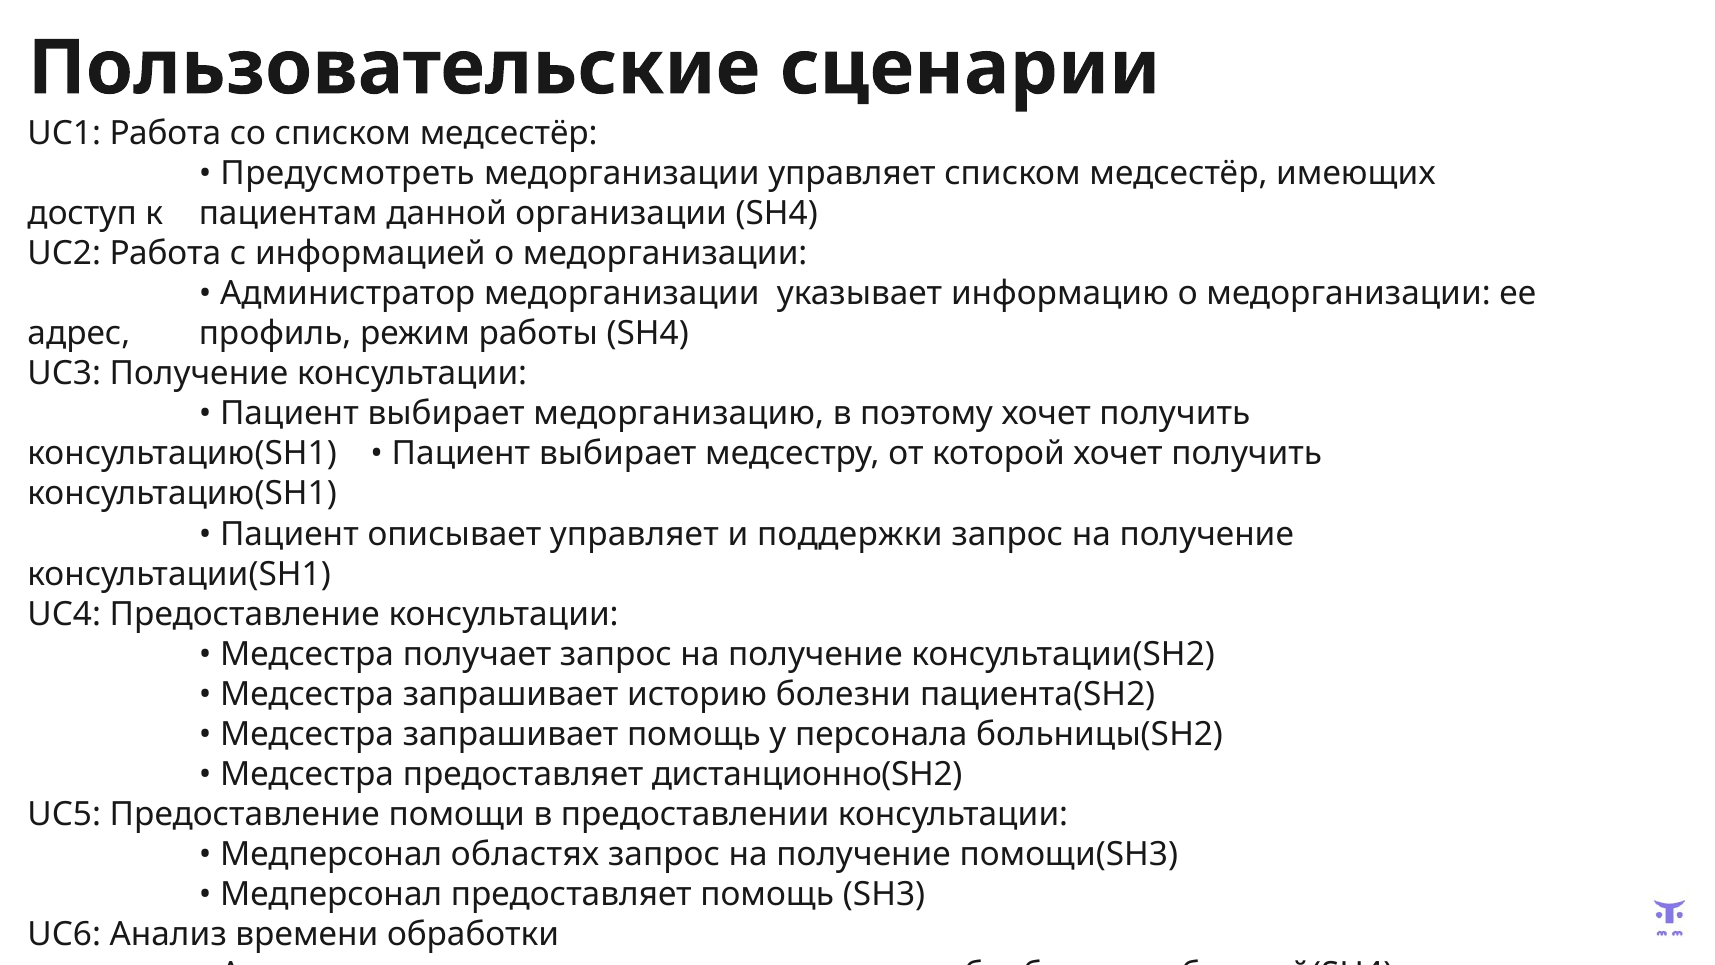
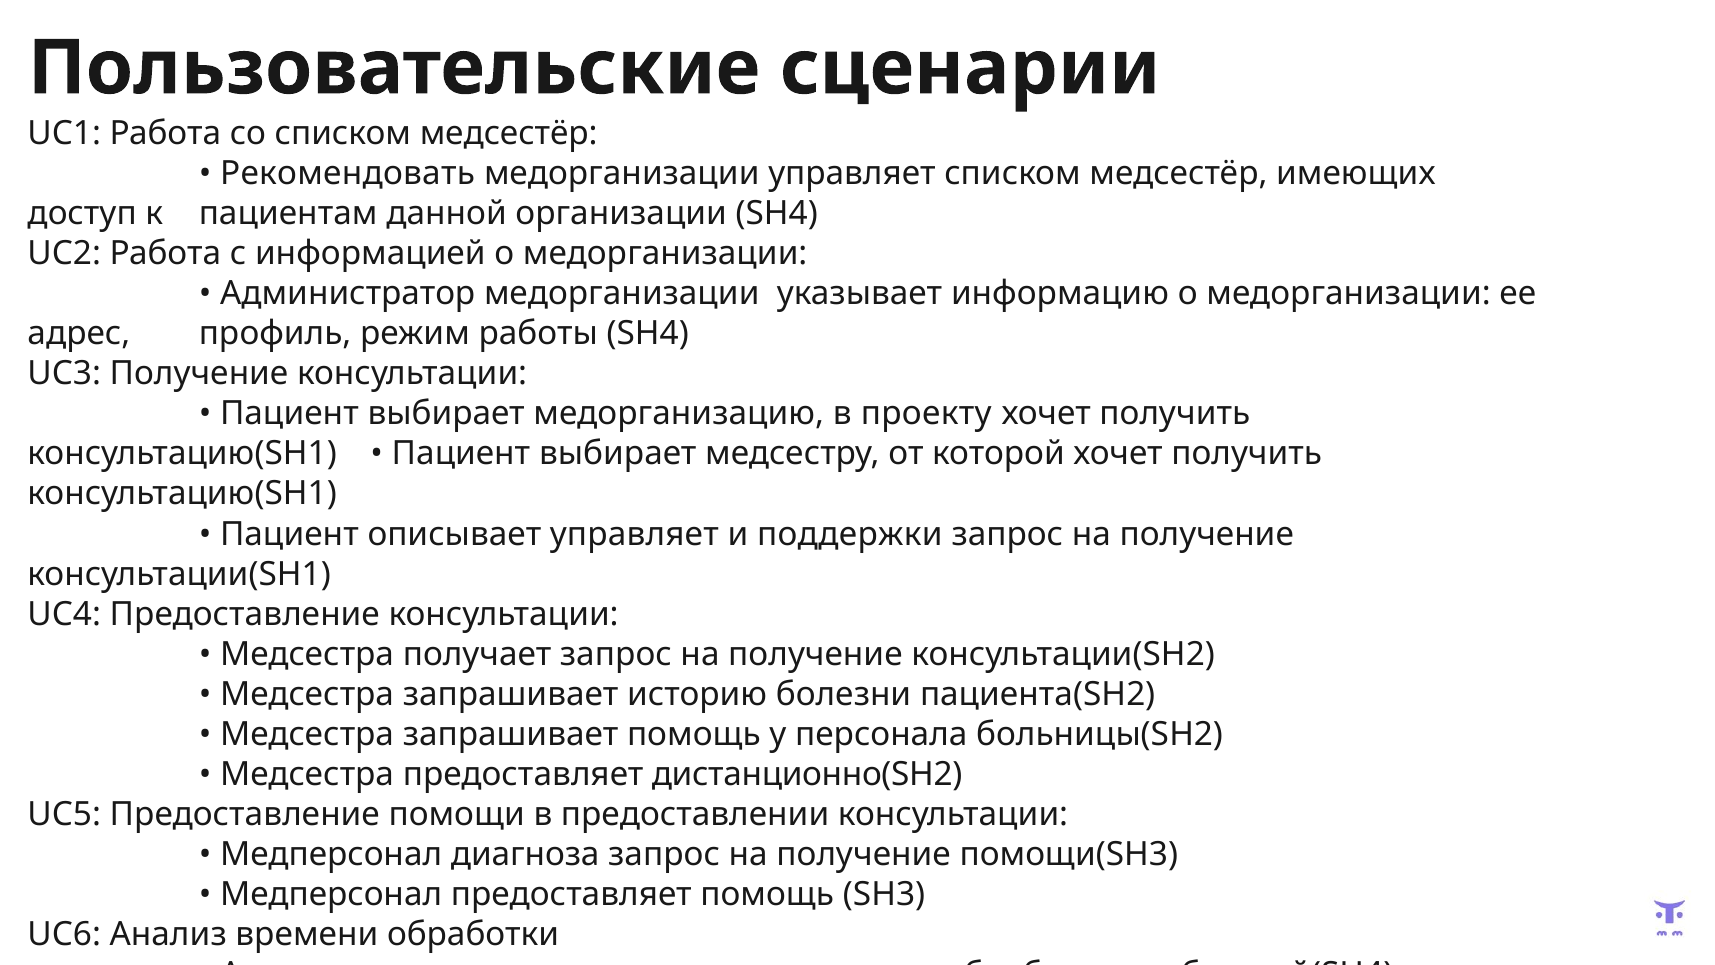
Предусмотреть: Предусмотреть -> Рекомендовать
поэтому: поэтому -> проекту
областях: областях -> диагноза
